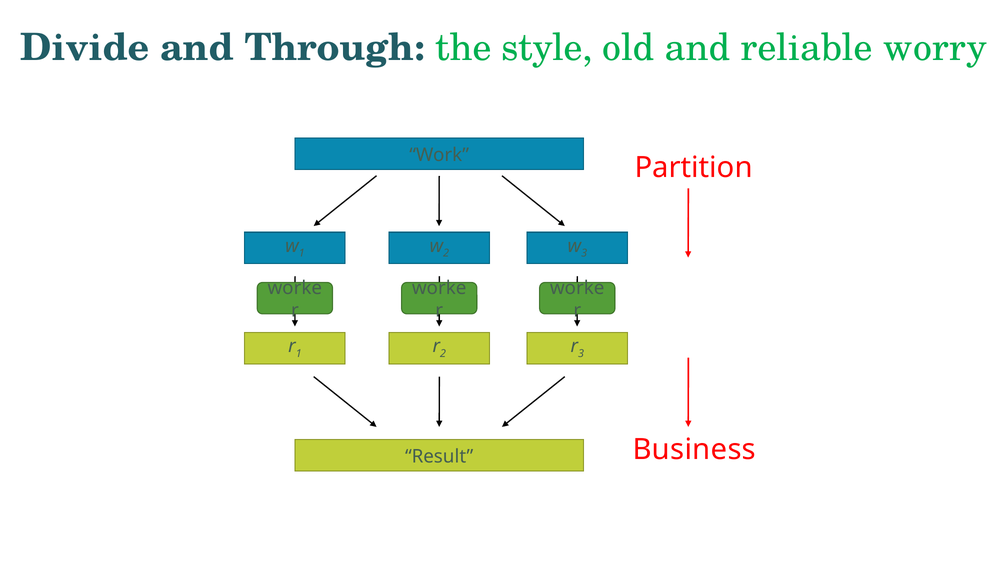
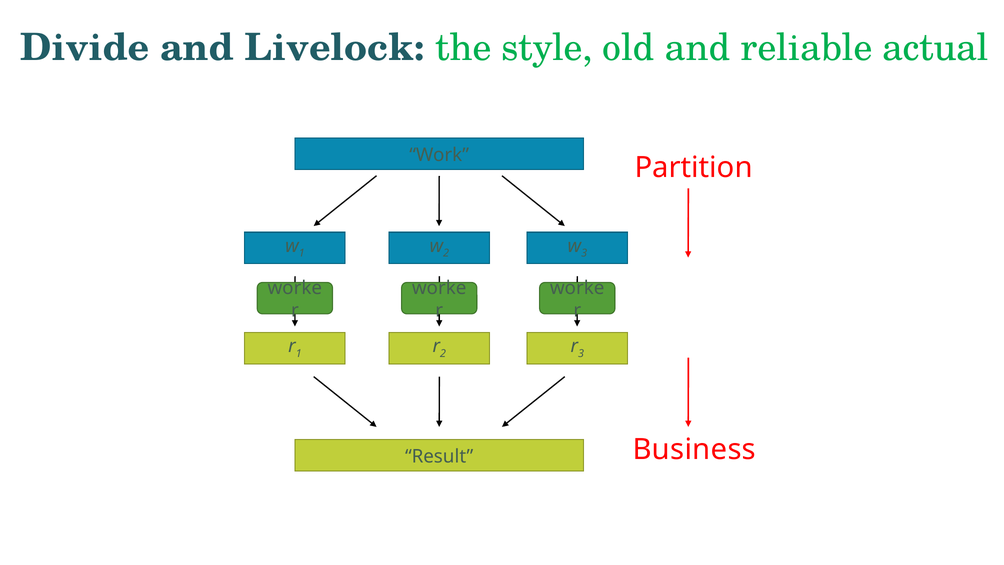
Through: Through -> Livelock
worry: worry -> actual
